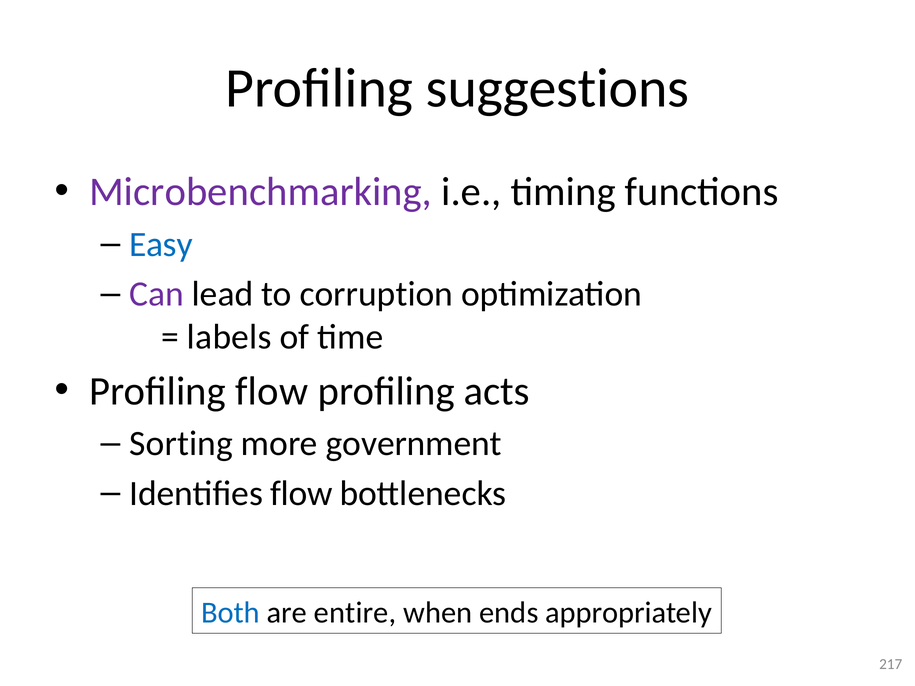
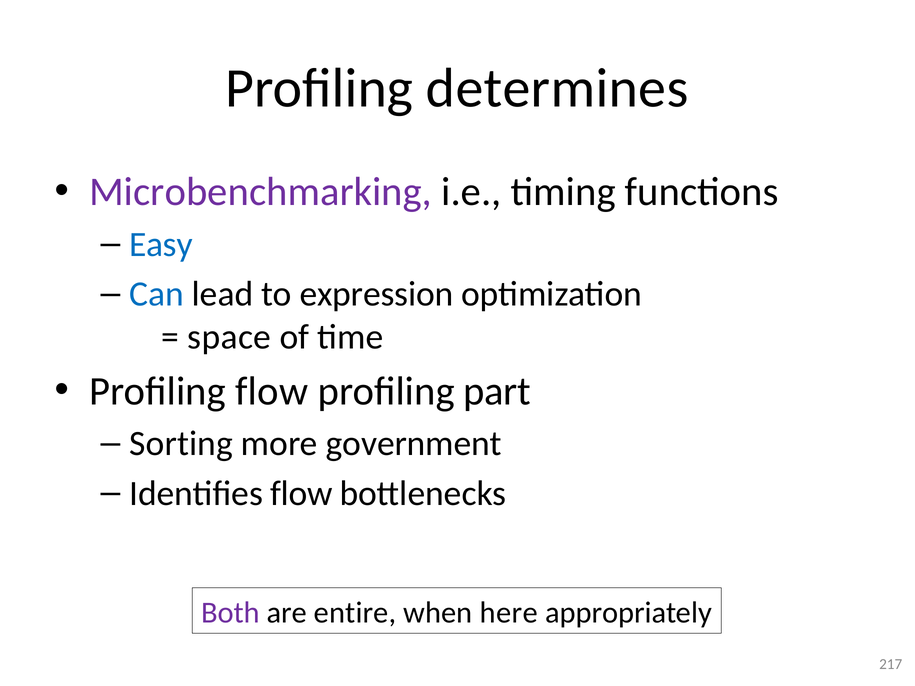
suggestions: suggestions -> determines
Can colour: purple -> blue
corruption: corruption -> expression
labels: labels -> space
acts: acts -> part
Both colour: blue -> purple
ends: ends -> here
